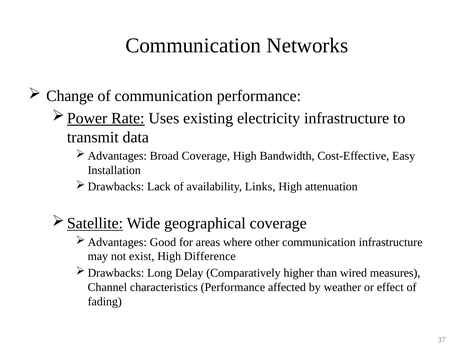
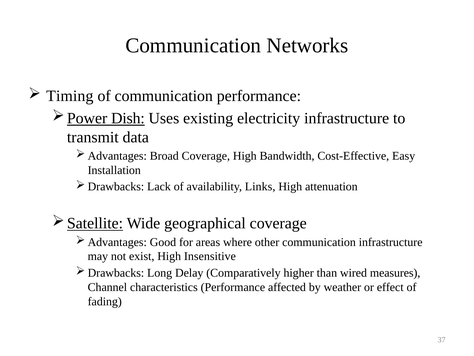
Change: Change -> Timing
Rate: Rate -> Dish
Difference: Difference -> Insensitive
